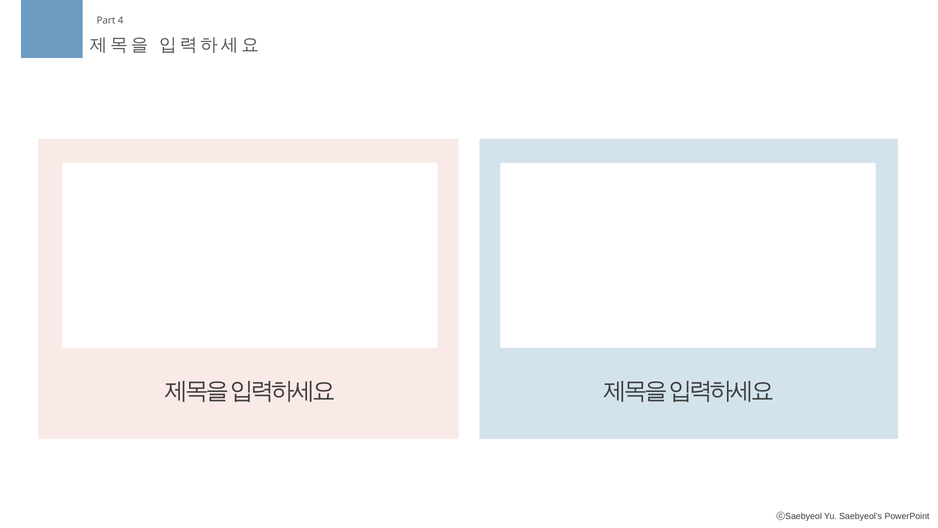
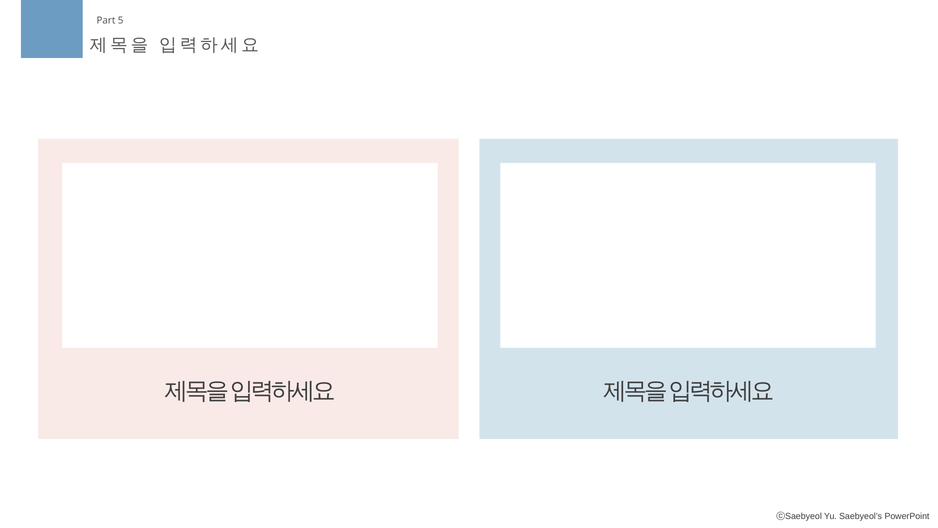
4: 4 -> 5
